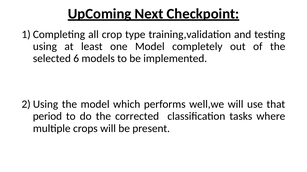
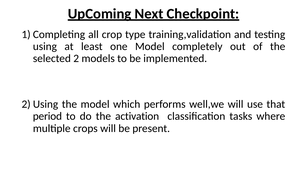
6: 6 -> 2
corrected: corrected -> activation
